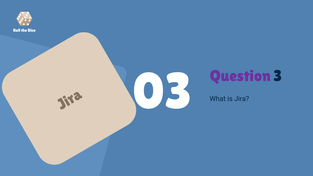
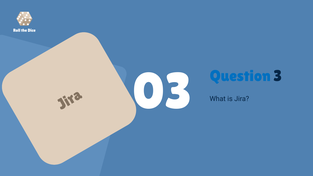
Question colour: purple -> blue
